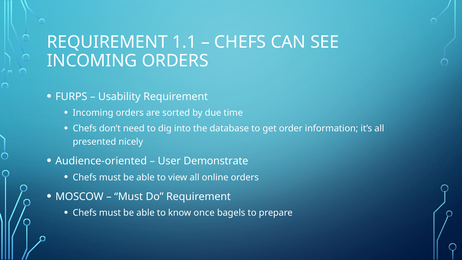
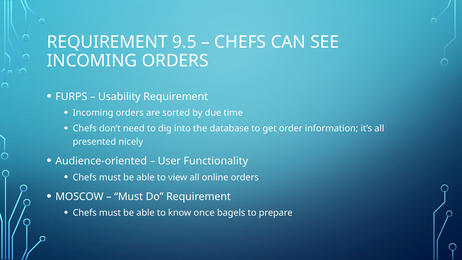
1.1: 1.1 -> 9.5
Demonstrate: Demonstrate -> Functionality
